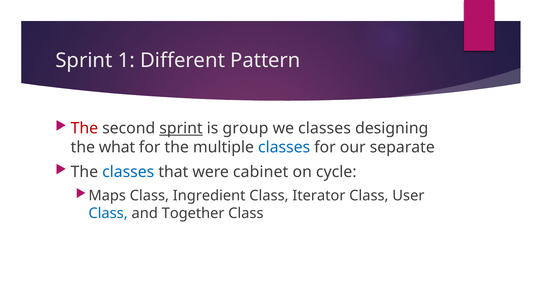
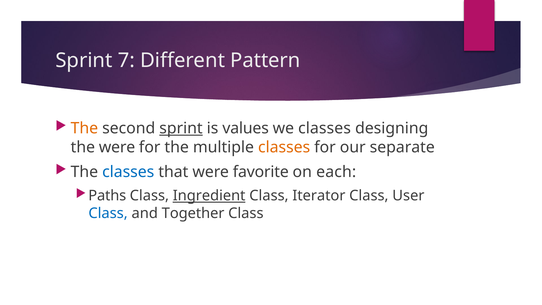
1: 1 -> 7
The at (84, 128) colour: red -> orange
group: group -> values
the what: what -> were
classes at (284, 147) colour: blue -> orange
cabinet: cabinet -> favorite
cycle: cycle -> each
Maps: Maps -> Paths
Ingredient underline: none -> present
